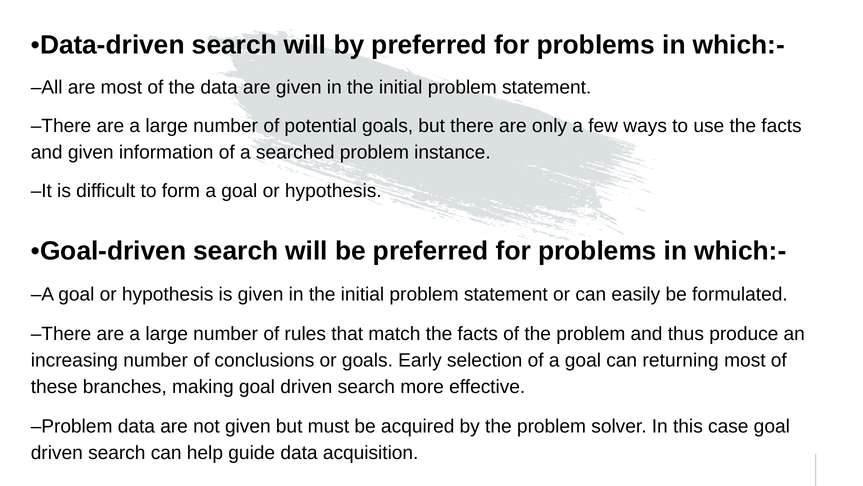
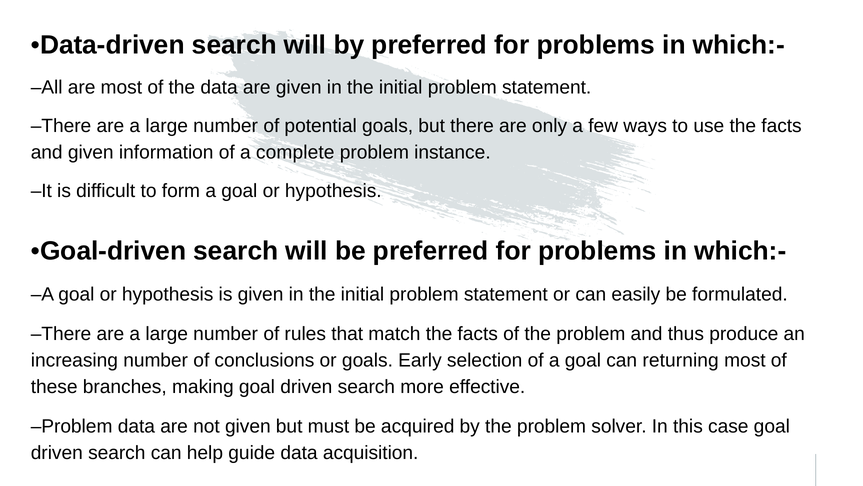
searched: searched -> complete
